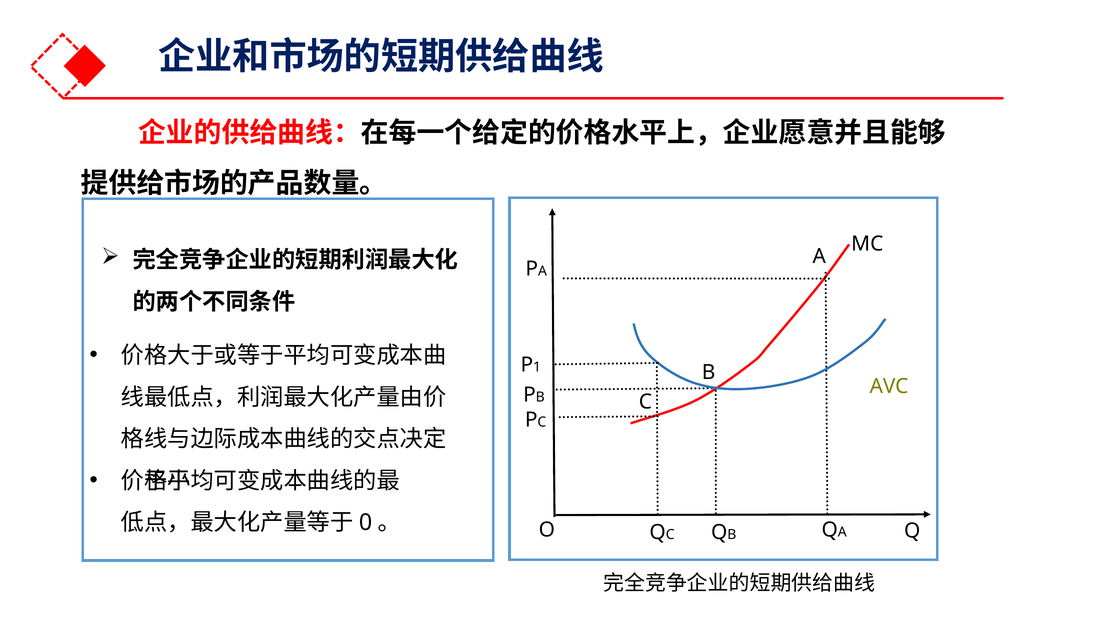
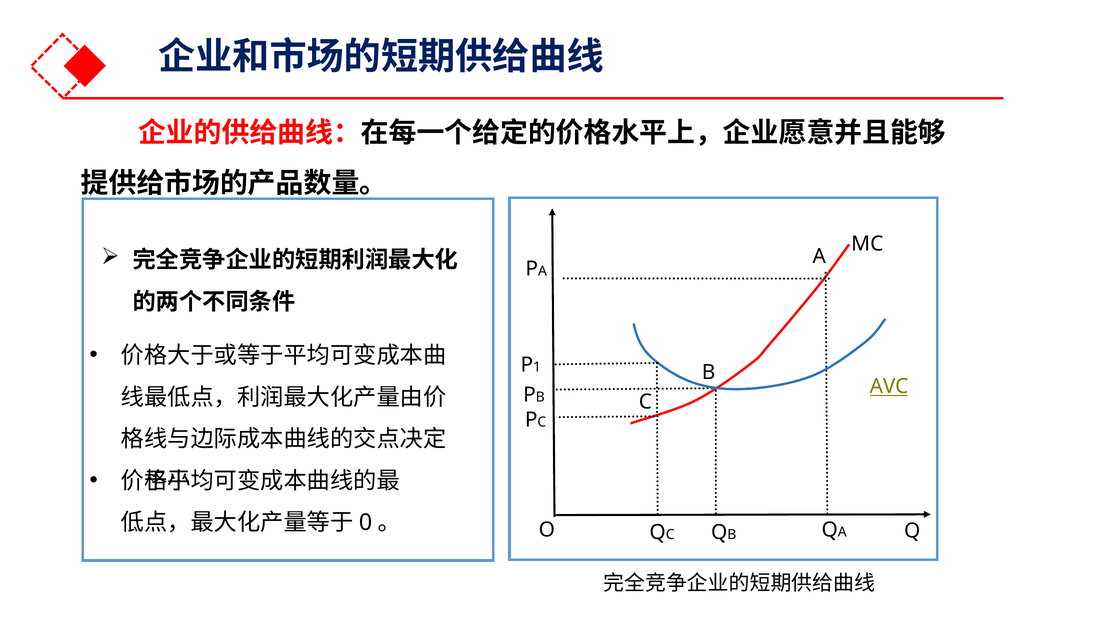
AVC underline: none -> present
